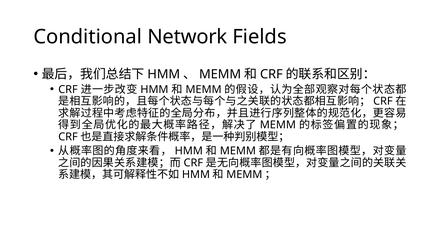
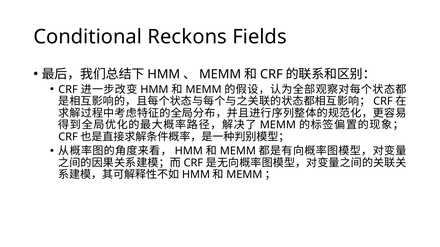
Network: Network -> Reckons
